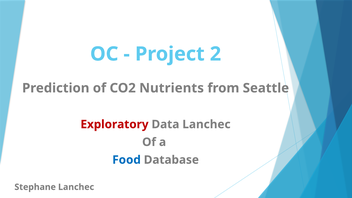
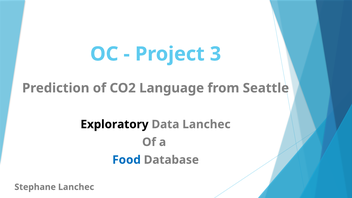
2: 2 -> 3
Nutrients: Nutrients -> Language
Exploratory colour: red -> black
